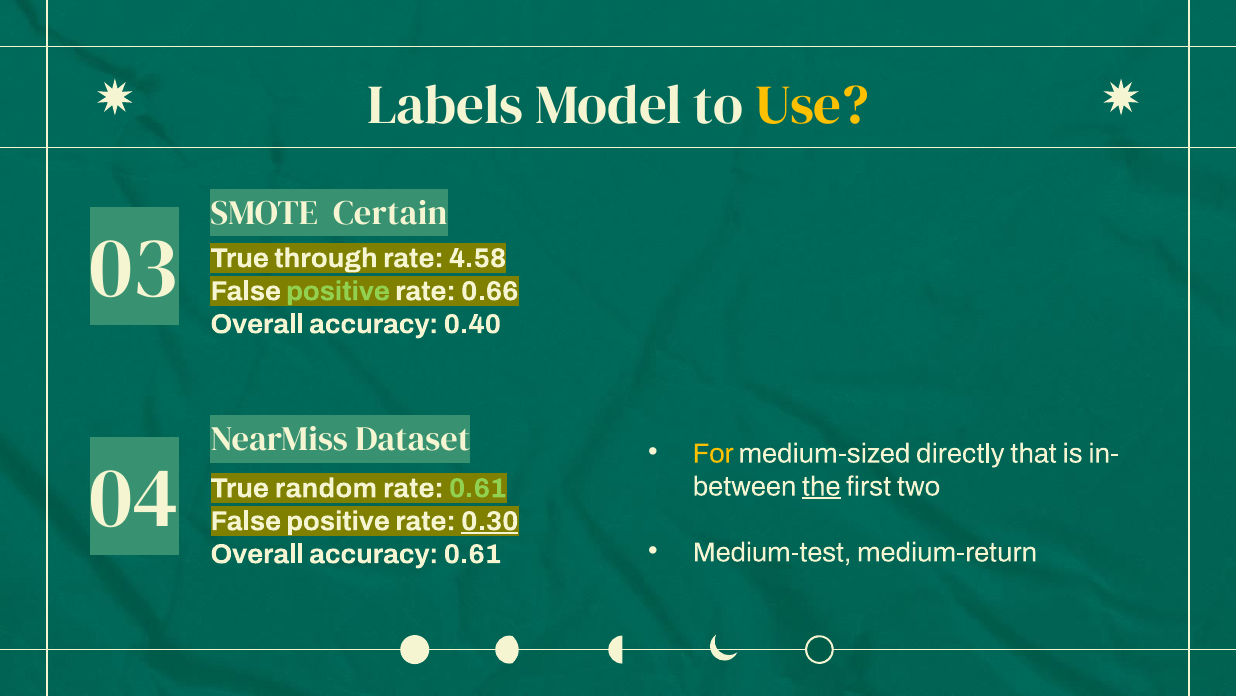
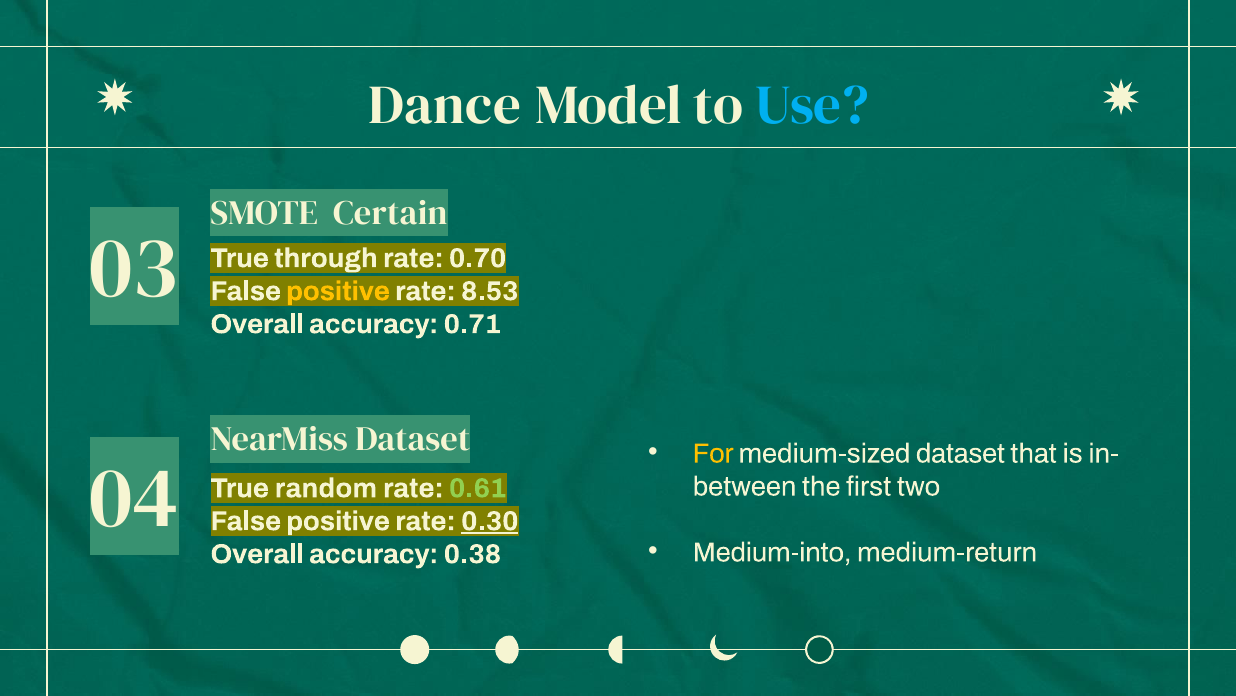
Labels: Labels -> Dance
Use colour: yellow -> light blue
4.58: 4.58 -> 0.70
positive at (338, 291) colour: light green -> yellow
0.66: 0.66 -> 8.53
0.40: 0.40 -> 0.71
medium-sized directly: directly -> dataset
the underline: present -> none
Medium-test: Medium-test -> Medium-into
accuracy 0.61: 0.61 -> 0.38
